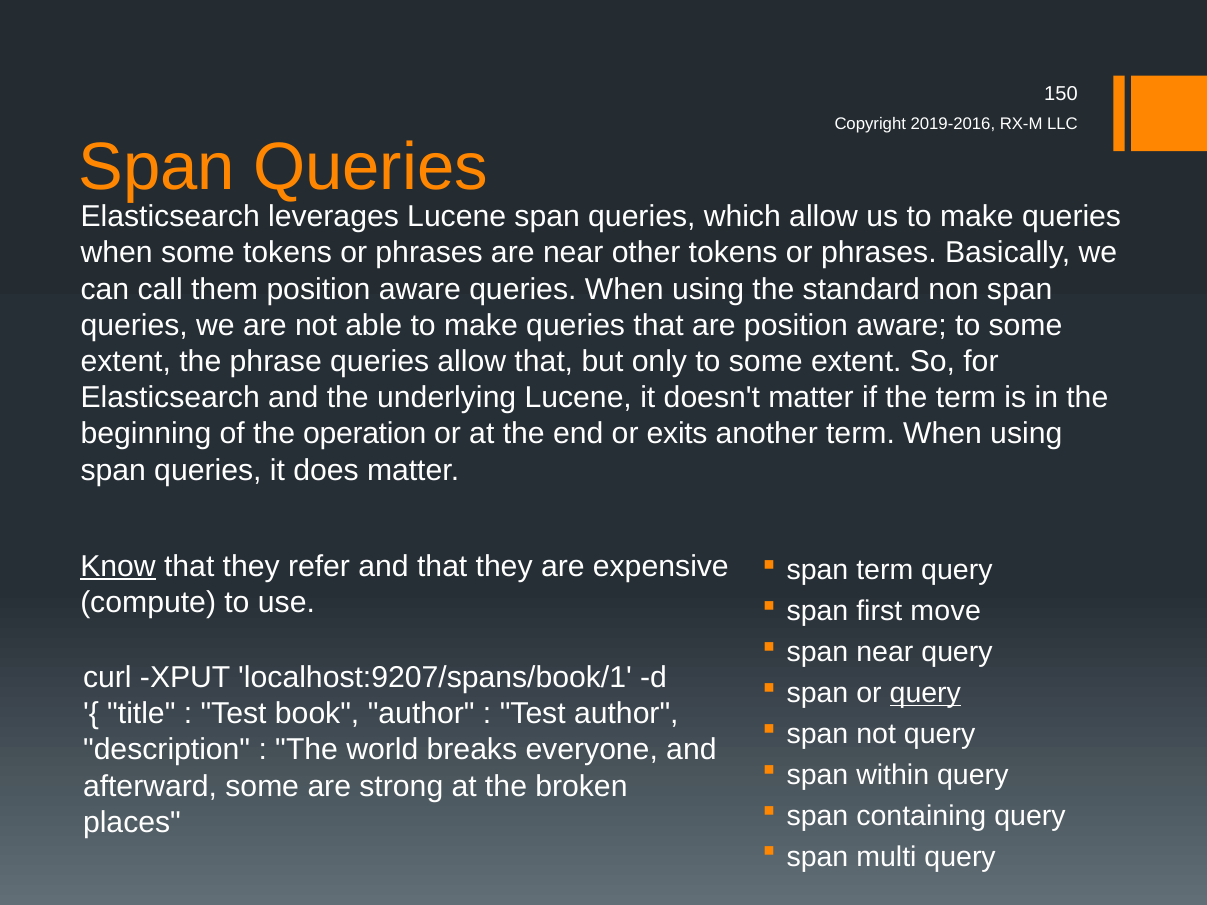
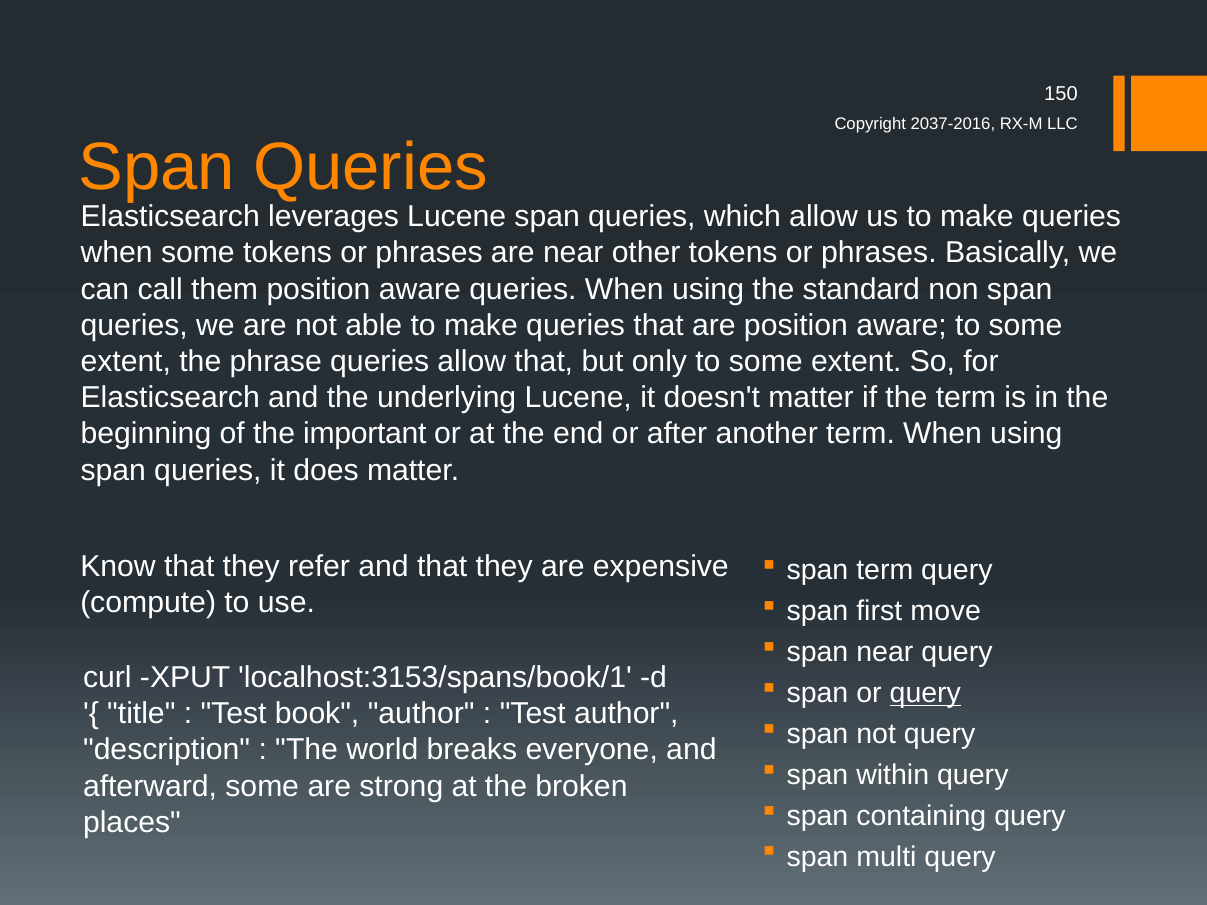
2019-2016: 2019-2016 -> 2037-2016
operation: operation -> important
exits: exits -> after
Know underline: present -> none
localhost:9207/spans/book/1: localhost:9207/spans/book/1 -> localhost:3153/spans/book/1
